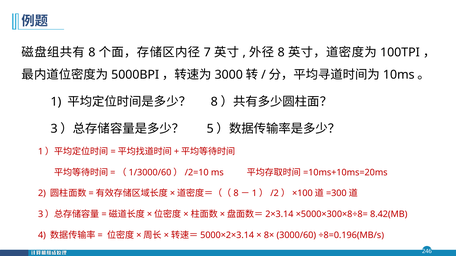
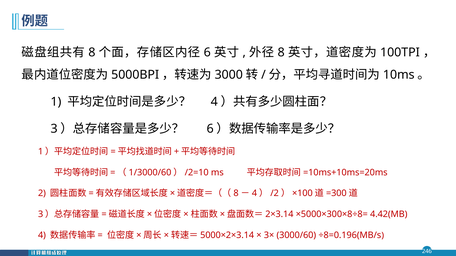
7 at (207, 53): 7 -> 6
8 at (214, 102): 8 -> 4
5 at (210, 129): 5 -> 6
1 at (254, 194): 1 -> 4
8.42(MB: 8.42(MB -> 4.42(MB
8×: 8× -> 3×
